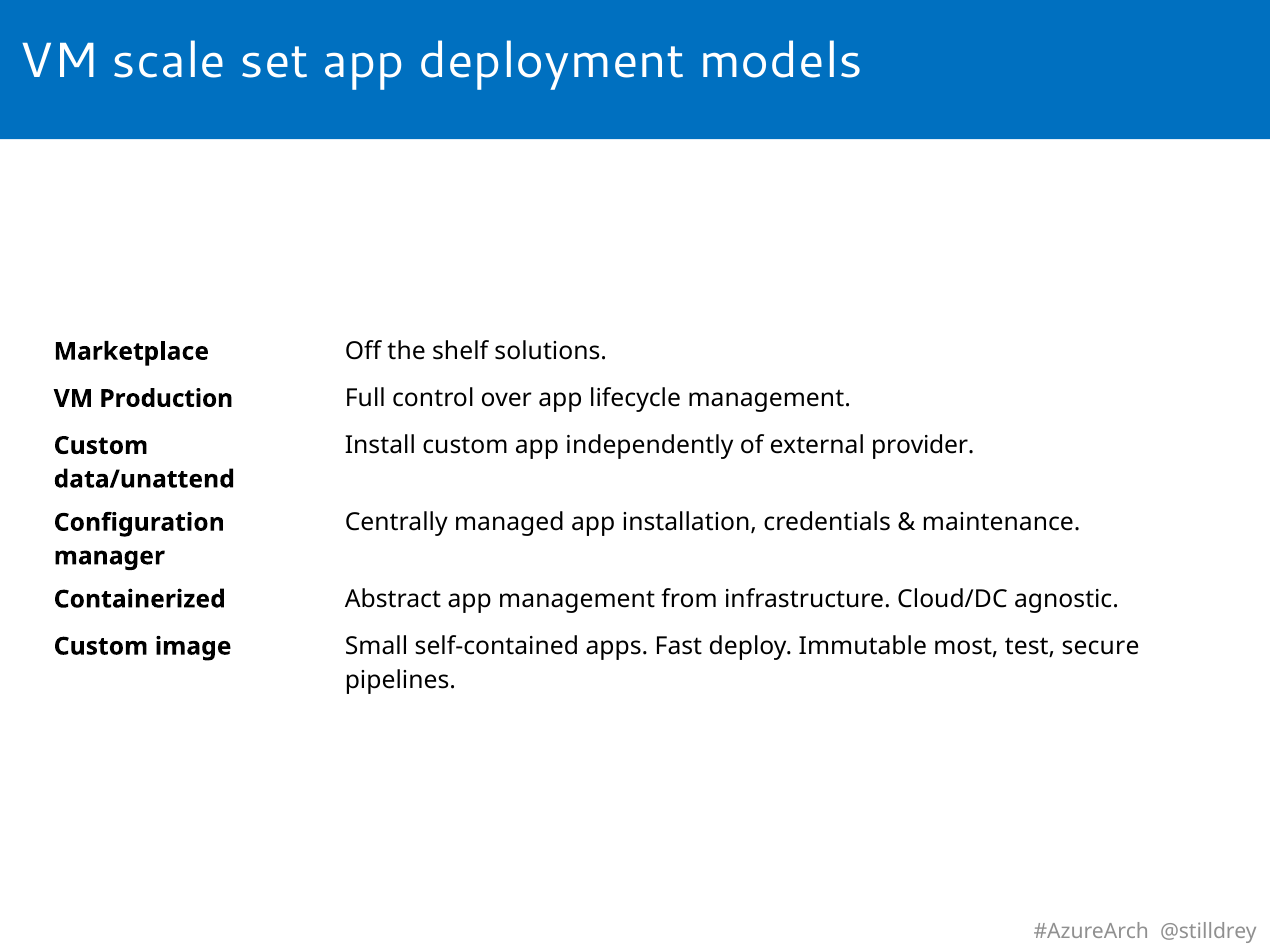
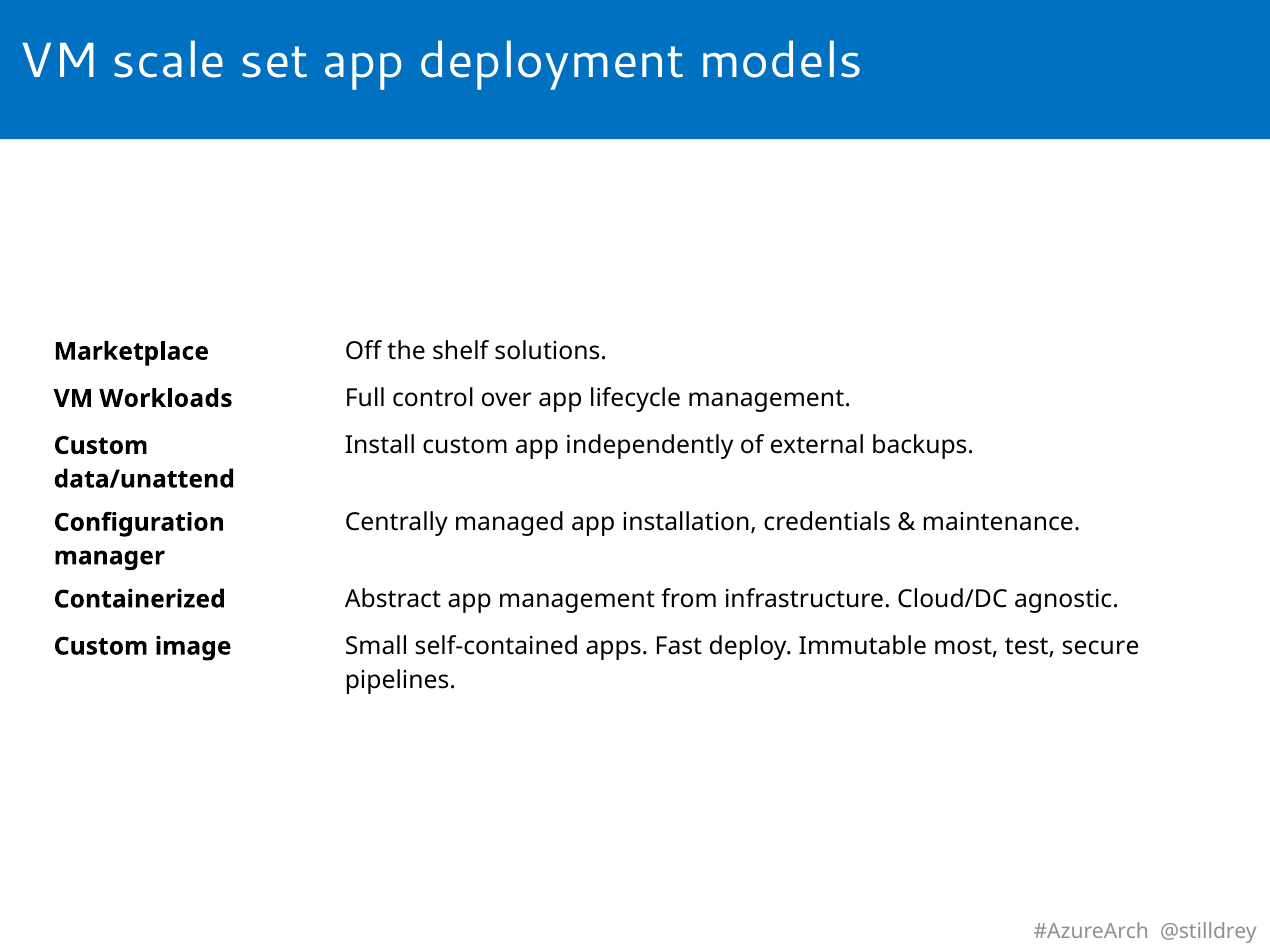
Production: Production -> Workloads
provider: provider -> backups
